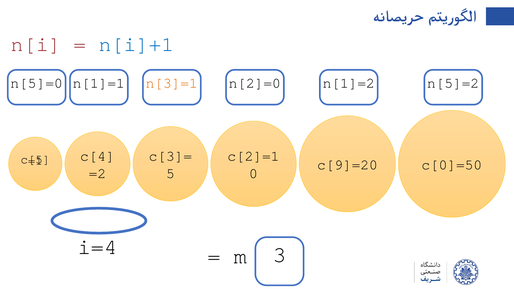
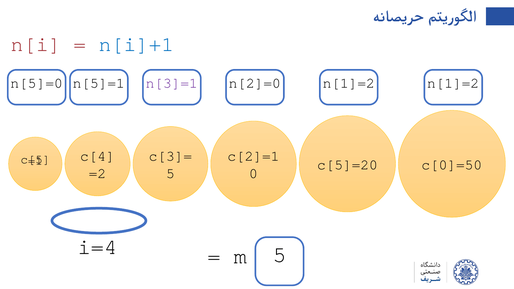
n[1]=1: n[1]=1 -> n[5]=1
n[3]=1 colour: orange -> purple
n[5]=2 at (453, 83): n[5]=2 -> n[1]=2
c[9]=20: c[9]=20 -> c[5]=20
i=4 3: 3 -> 5
